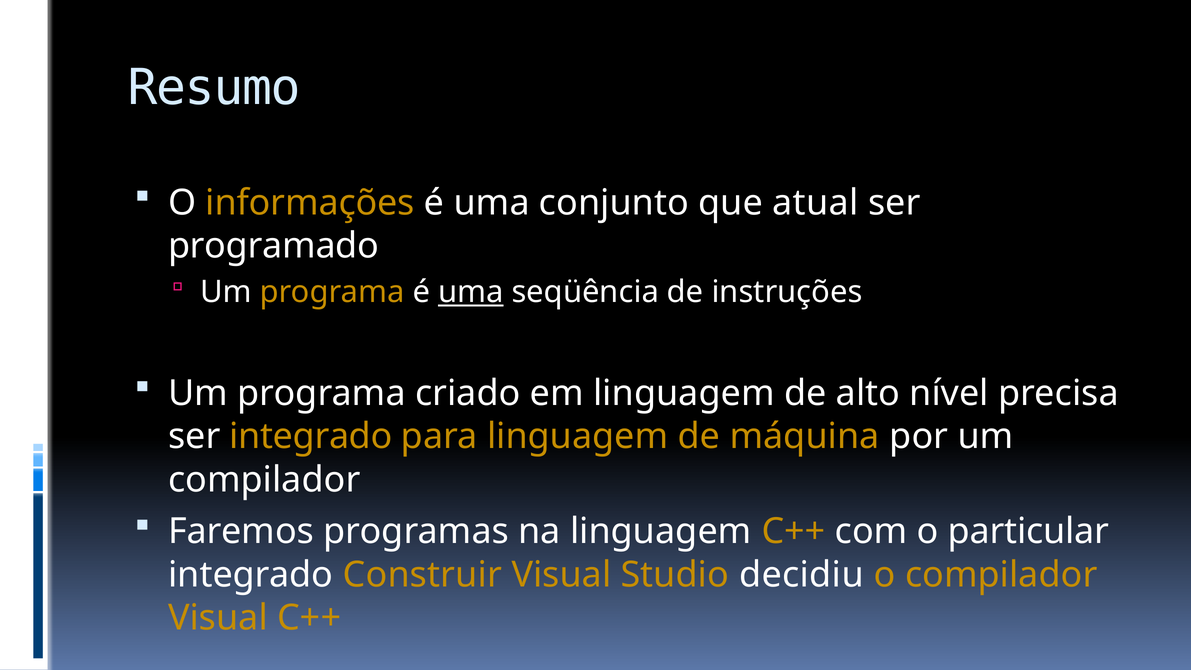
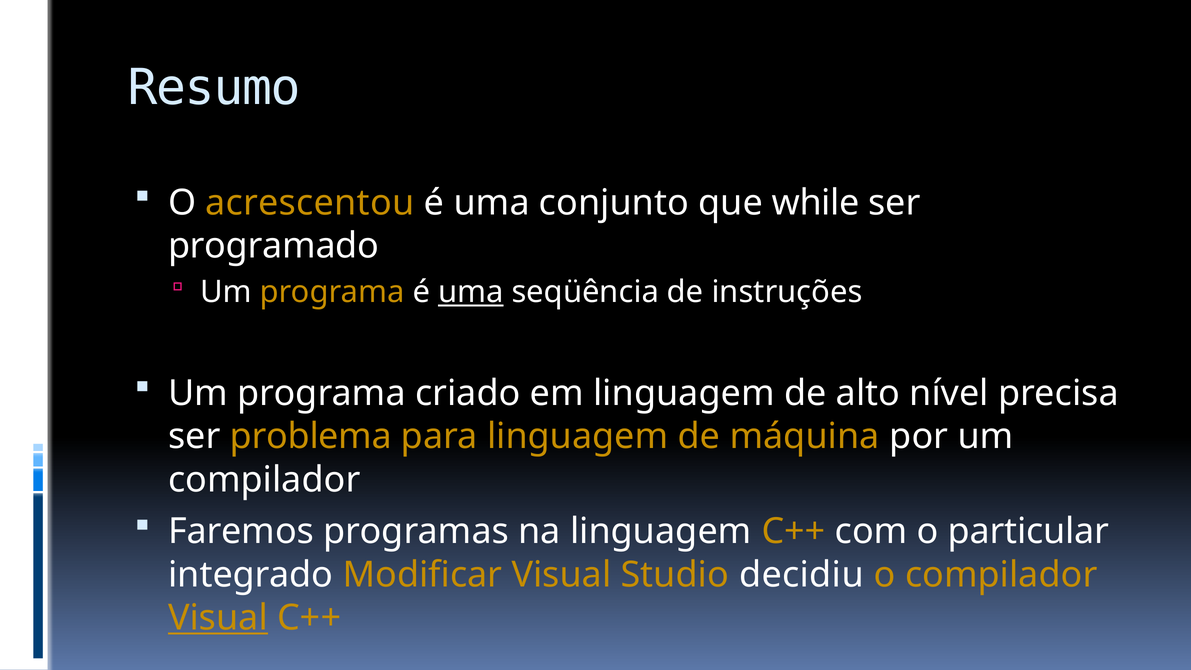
informações: informações -> acrescentou
atual: atual -> while
ser integrado: integrado -> problema
Construir: Construir -> Modificar
Visual at (218, 618) underline: none -> present
